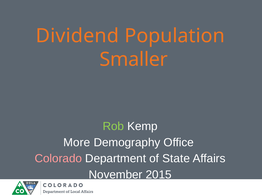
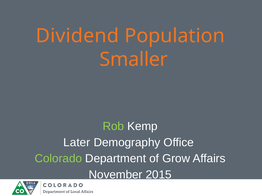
More: More -> Later
Colorado colour: pink -> light green
State: State -> Grow
